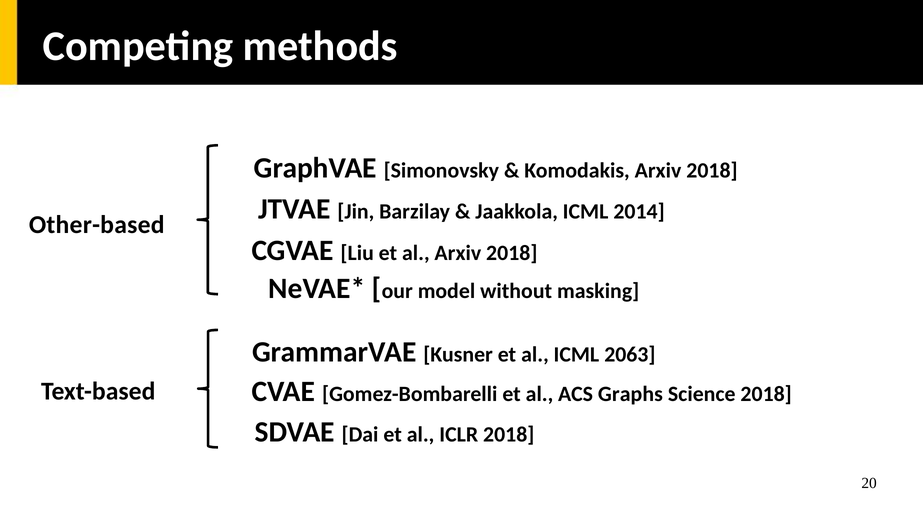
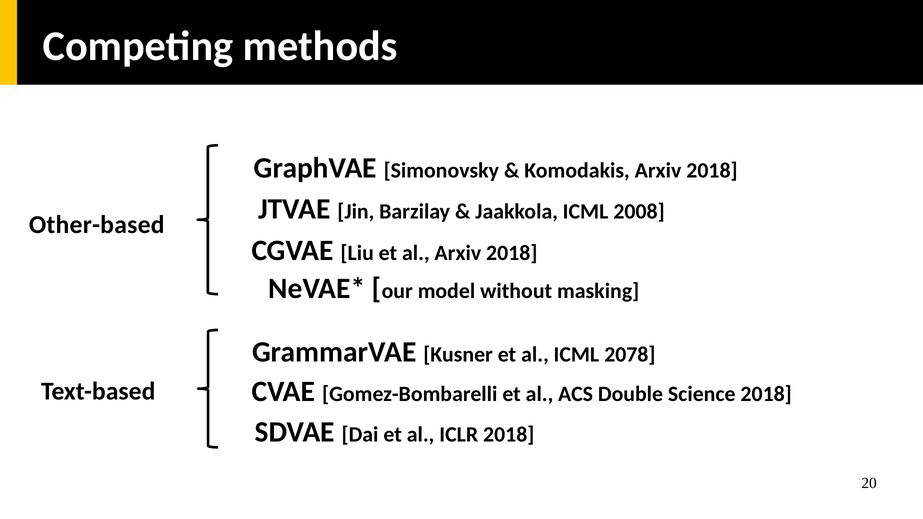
2014: 2014 -> 2008
2063: 2063 -> 2078
Graphs: Graphs -> Double
